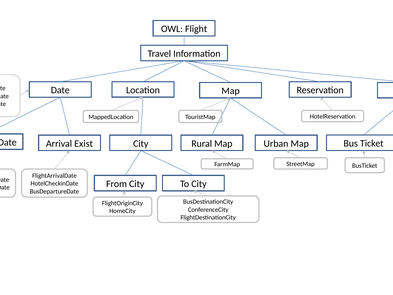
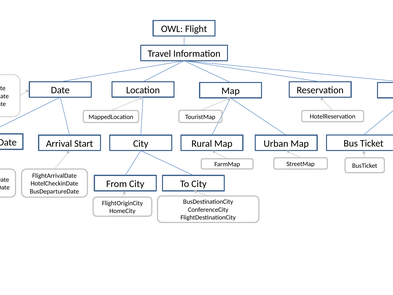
Exist: Exist -> Start
